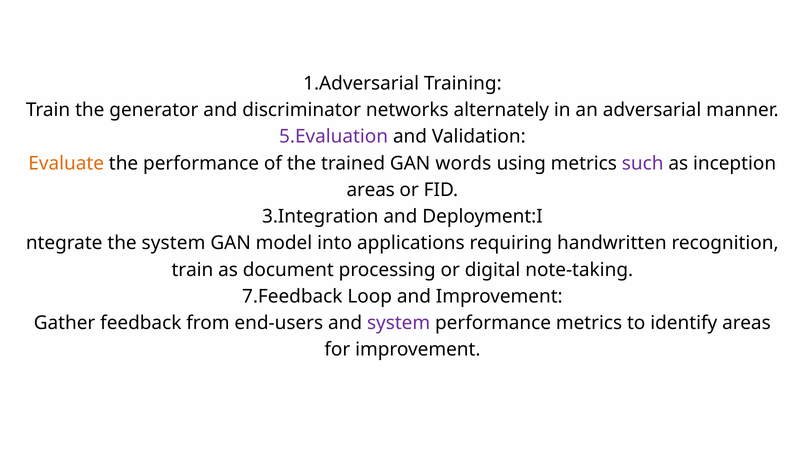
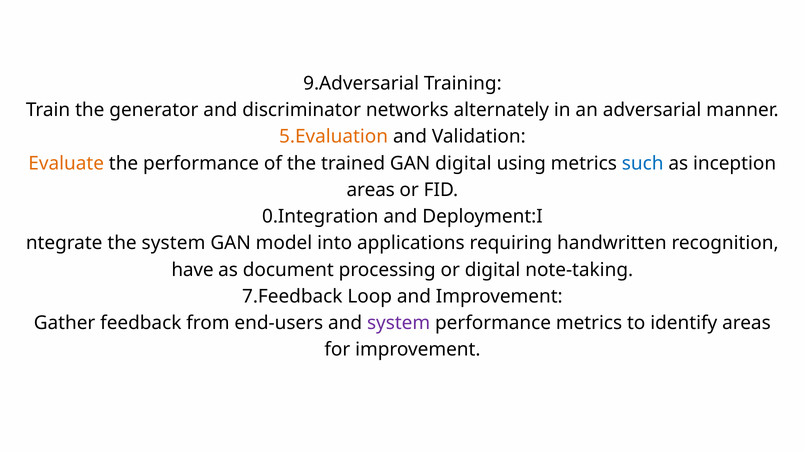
1.Adversarial: 1.Adversarial -> 9.Adversarial
5.Evaluation colour: purple -> orange
GAN words: words -> digital
such colour: purple -> blue
3.Integration: 3.Integration -> 0.Integration
train at (192, 270): train -> have
